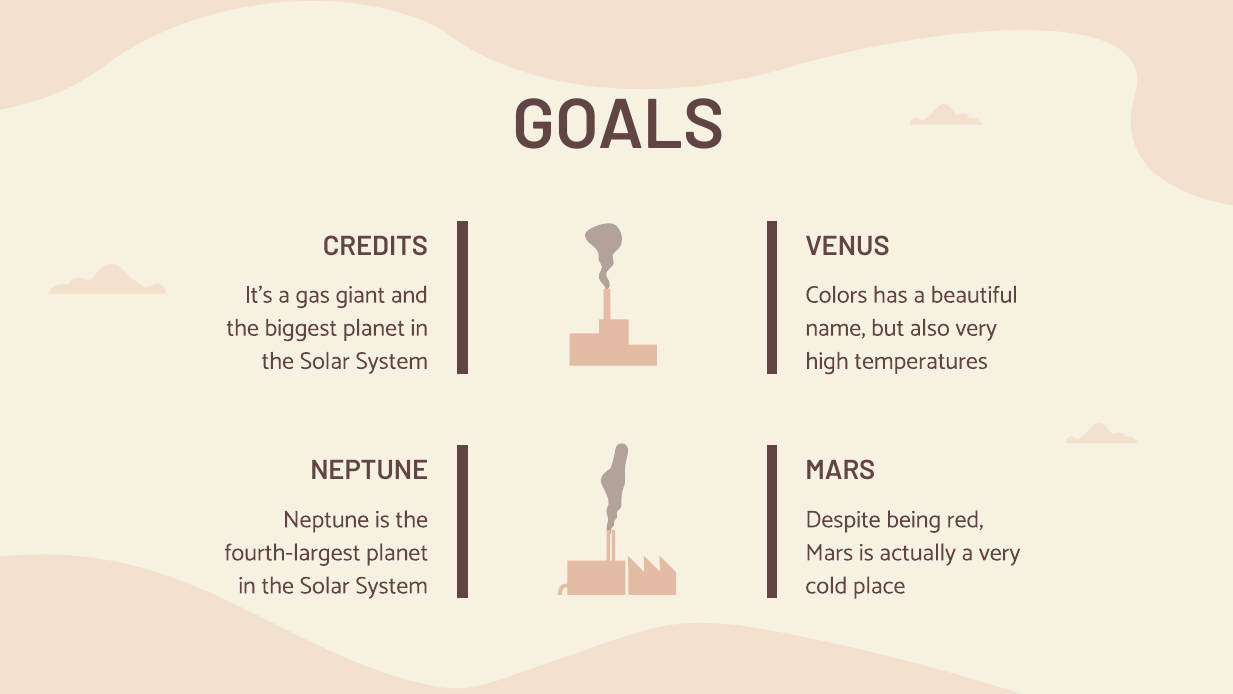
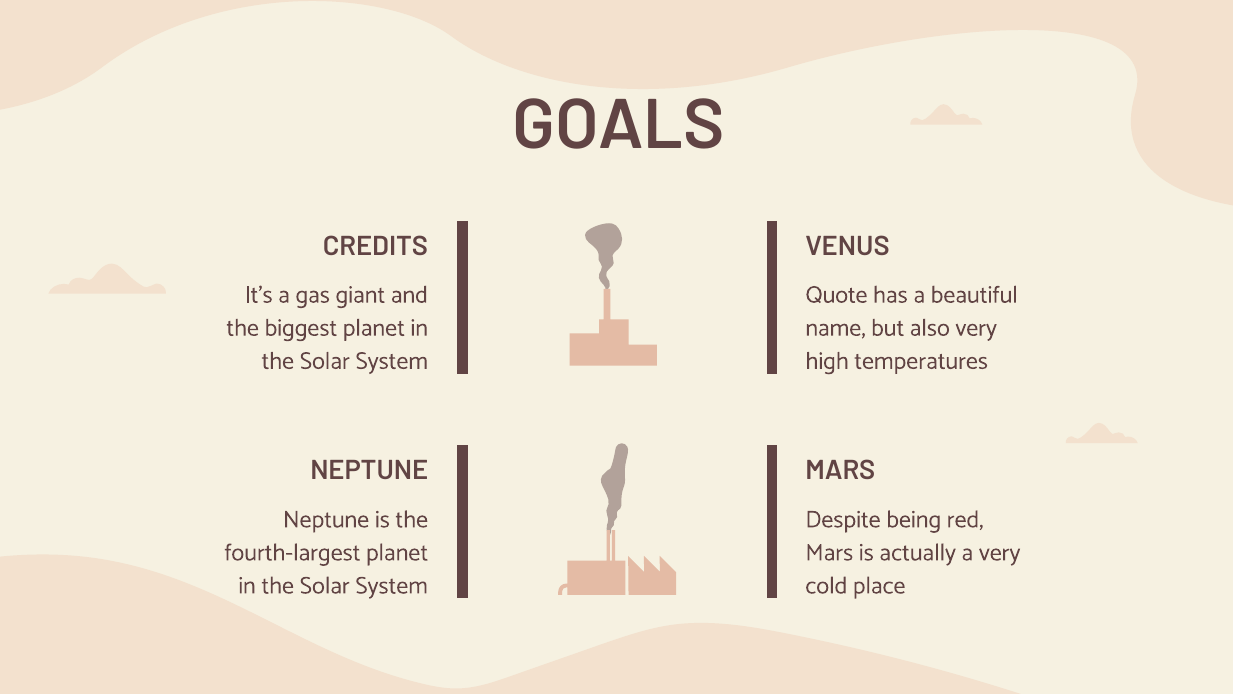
Colors: Colors -> Quote
